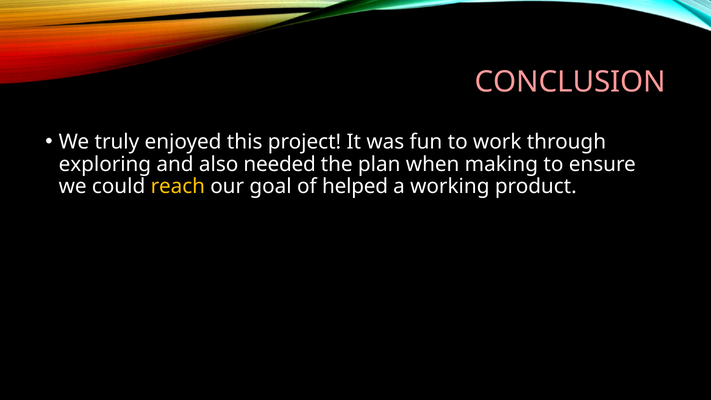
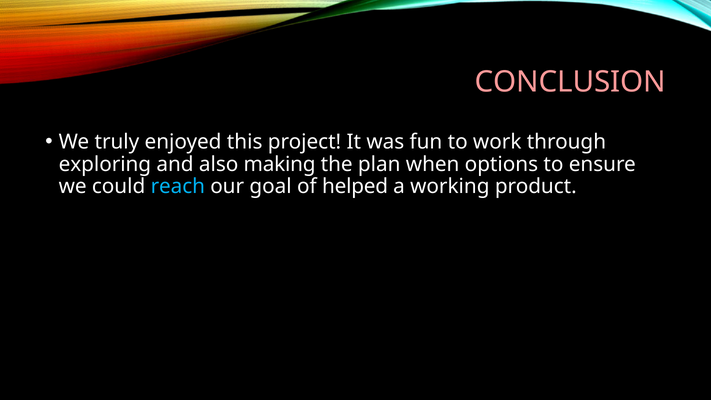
needed: needed -> making
making: making -> options
reach colour: yellow -> light blue
